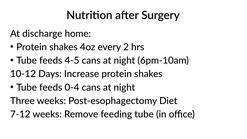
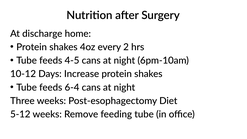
0-4: 0-4 -> 6-4
7-12: 7-12 -> 5-12
